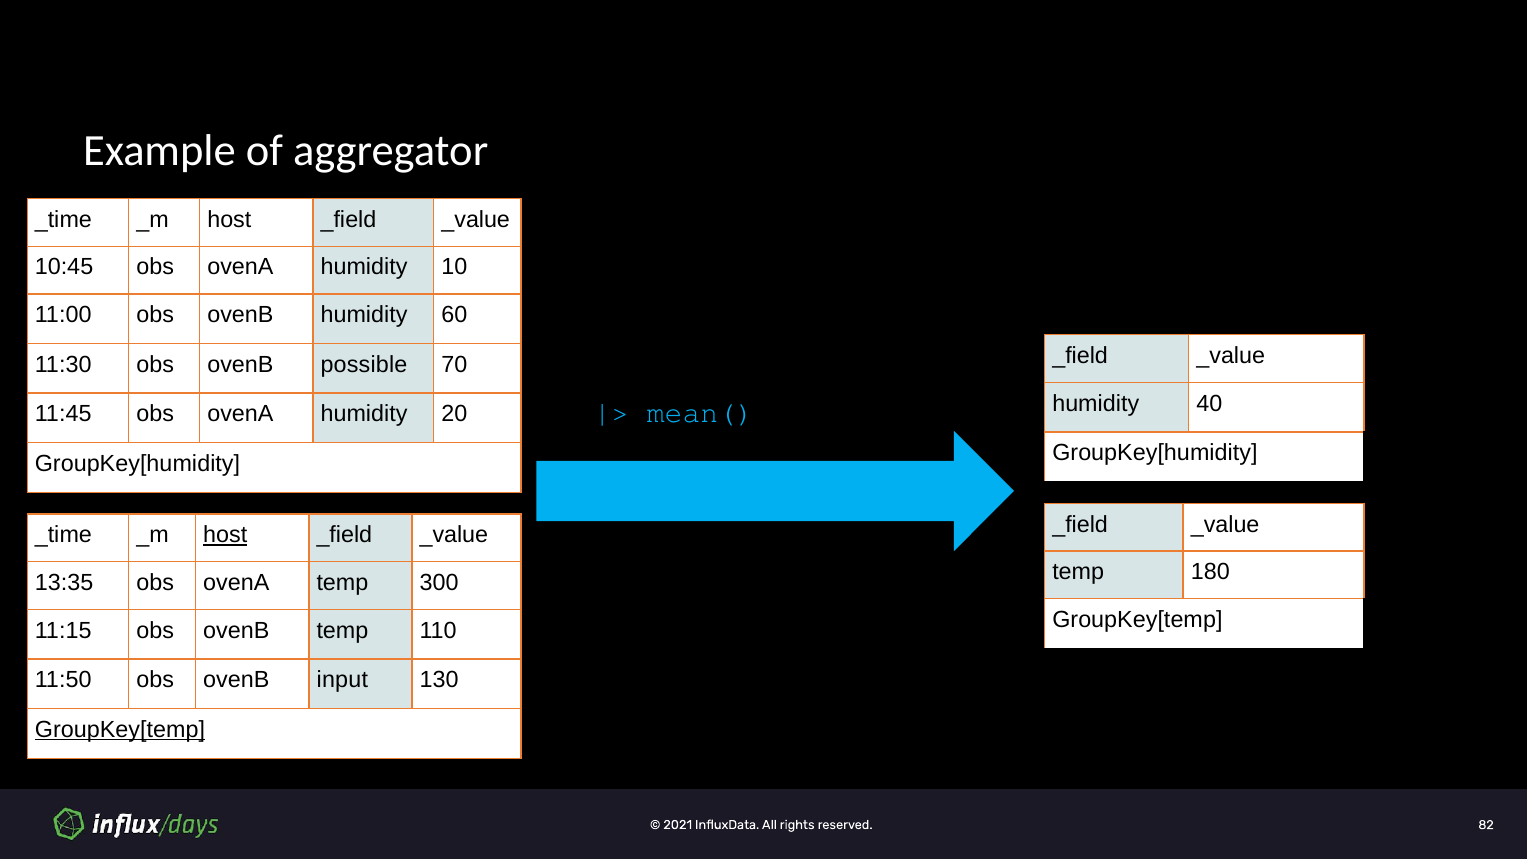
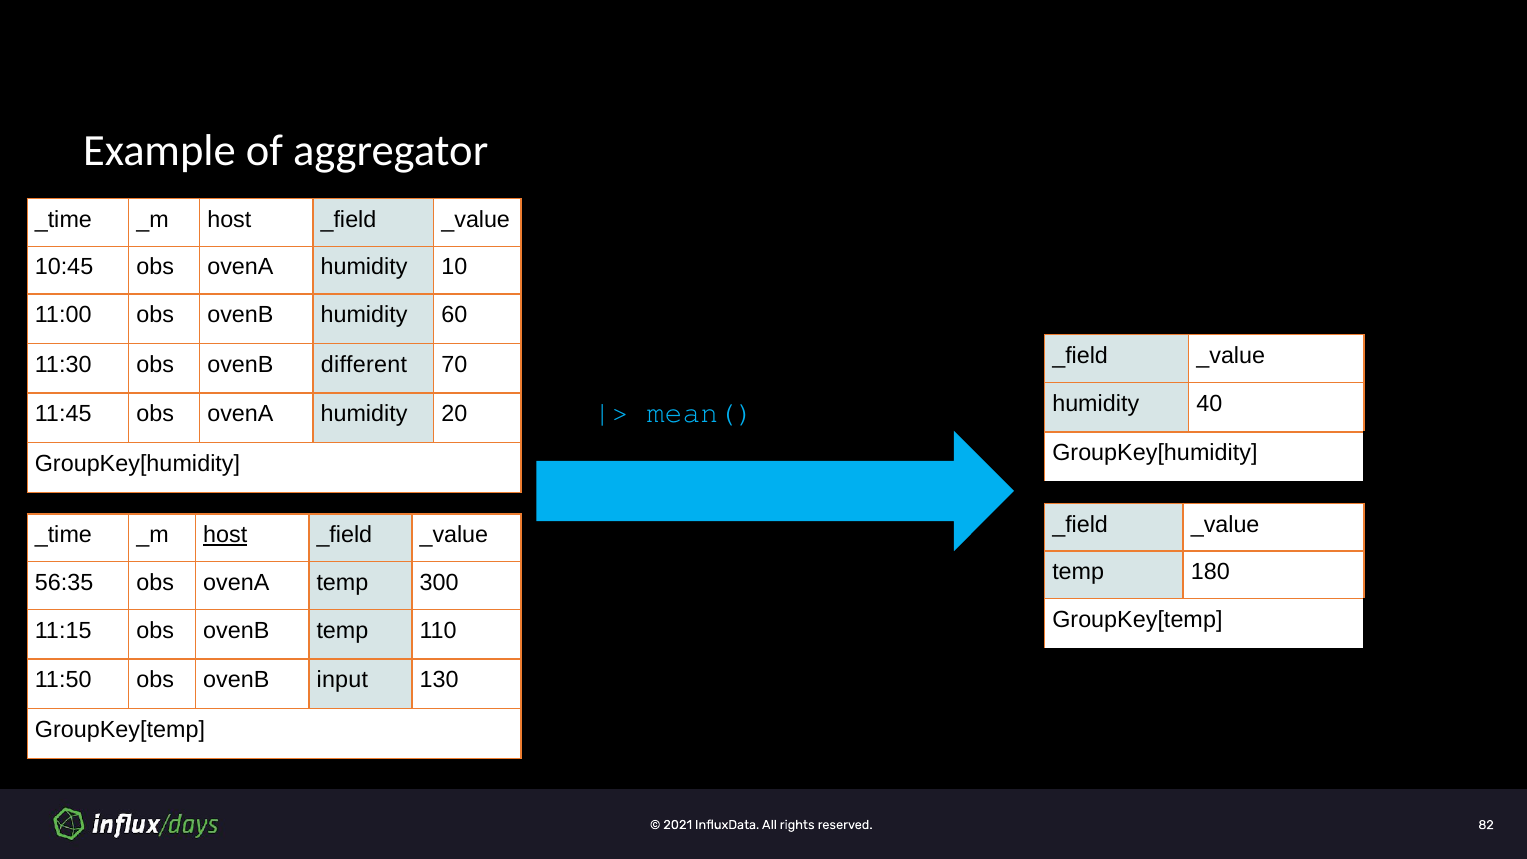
possible: possible -> different
13:35: 13:35 -> 56:35
GroupKey[temp at (120, 730) underline: present -> none
